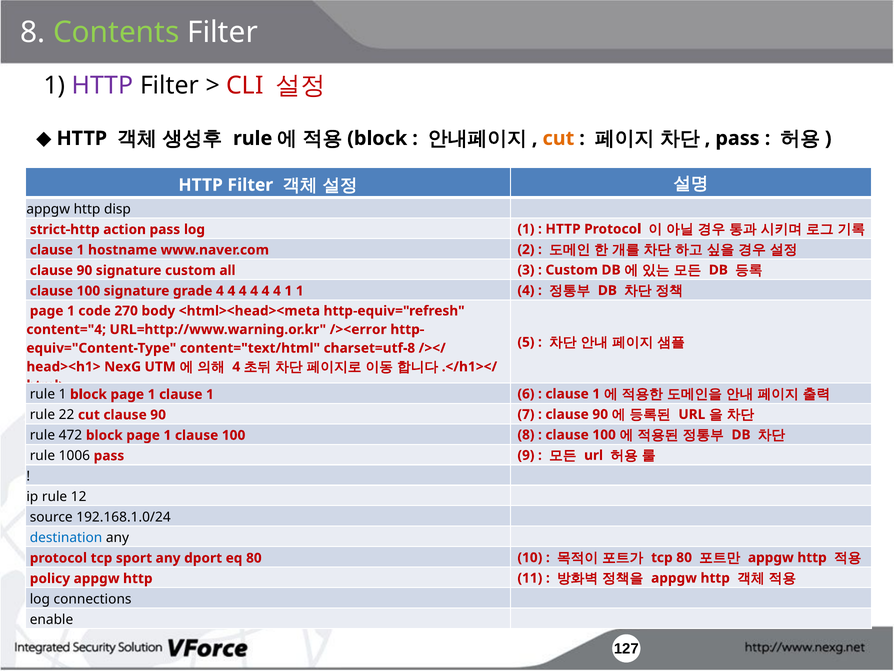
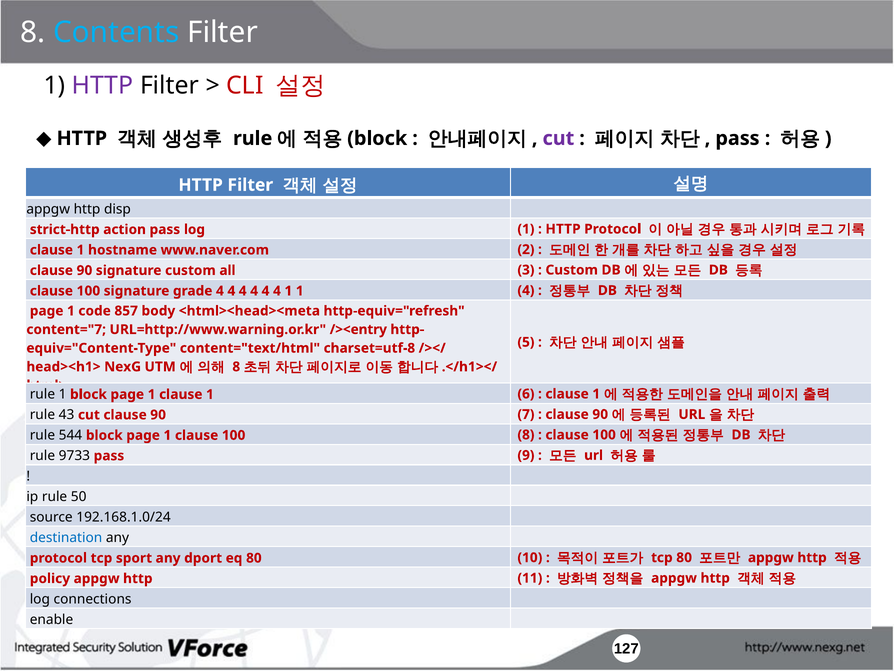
Contents colour: light green -> light blue
cut at (558, 138) colour: orange -> purple
270: 270 -> 857
content="4: content="4 -> content="7
/><error: /><error -> /><entry
4 at (236, 367): 4 -> 8
22: 22 -> 43
472: 472 -> 544
1006: 1006 -> 9733
12: 12 -> 50
